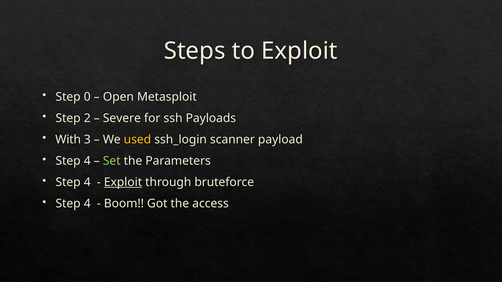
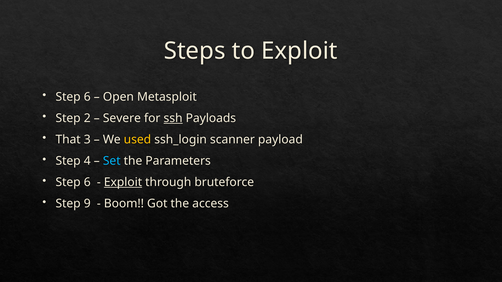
0 at (87, 97): 0 -> 6
ssh underline: none -> present
With: With -> That
Set colour: light green -> light blue
4 at (87, 182): 4 -> 6
4 at (87, 204): 4 -> 9
